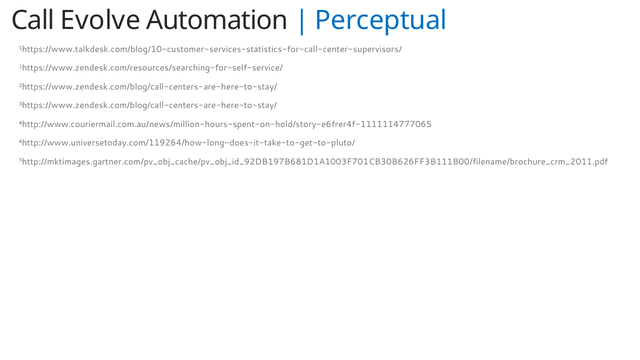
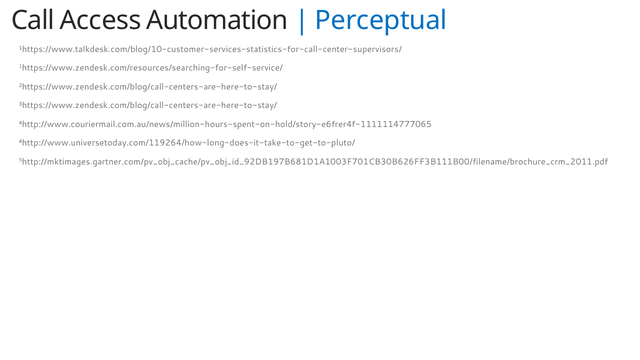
Evolve: Evolve -> Access
